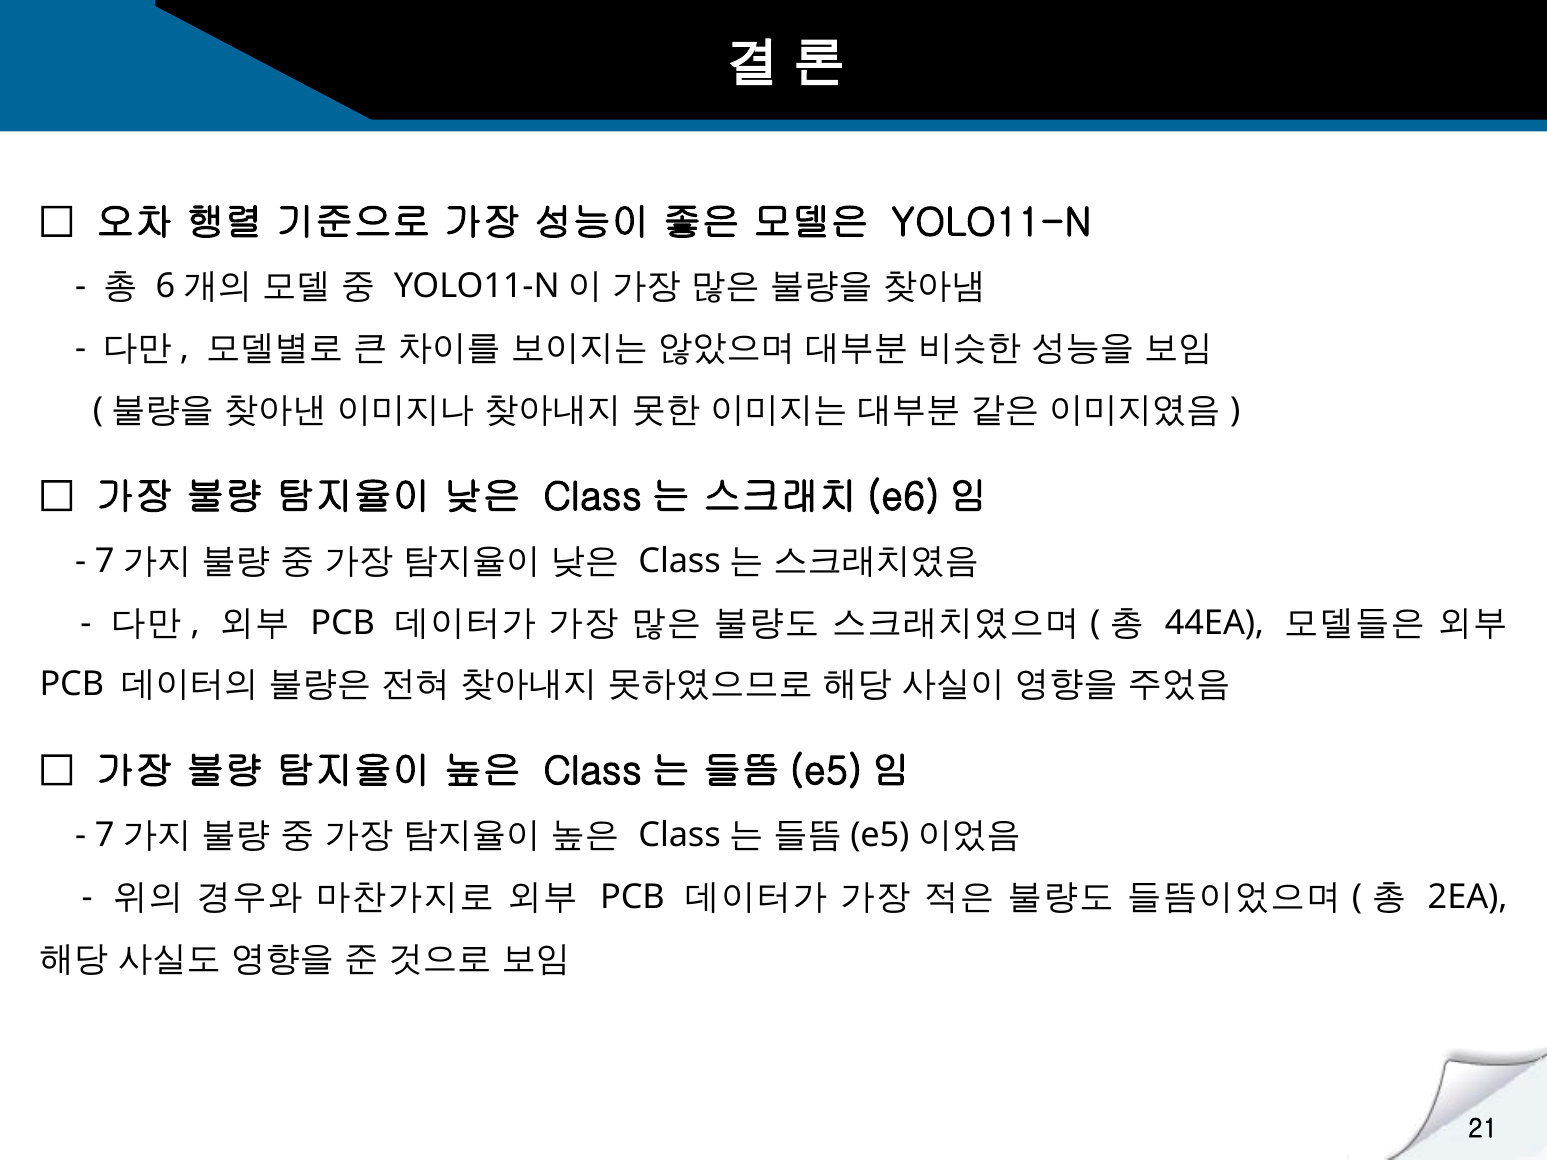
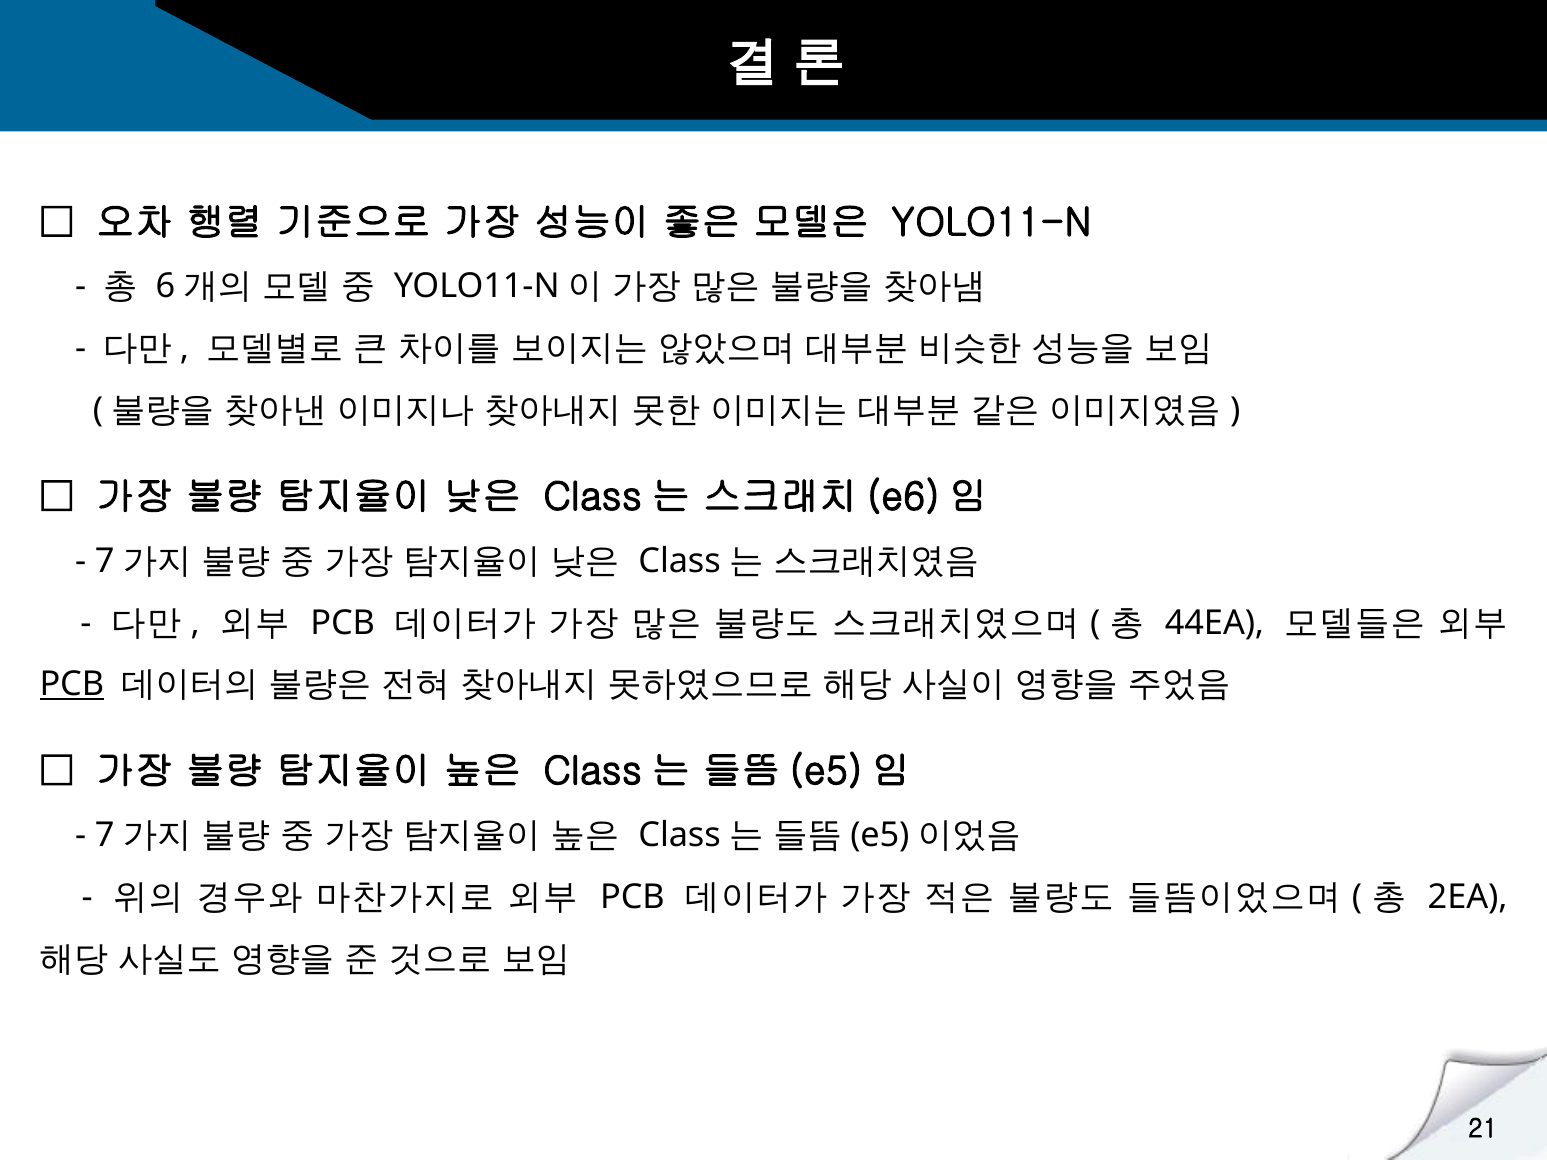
PCB at (72, 685) underline: none -> present
